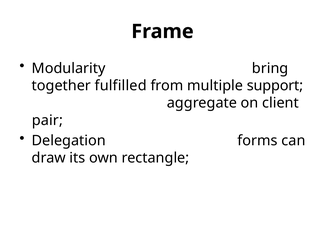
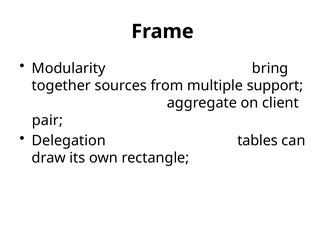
fulfilled: fulfilled -> sources
forms: forms -> tables
